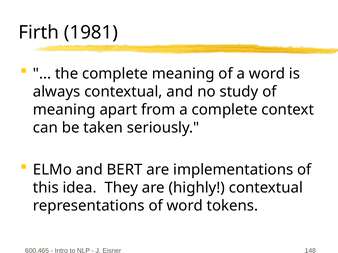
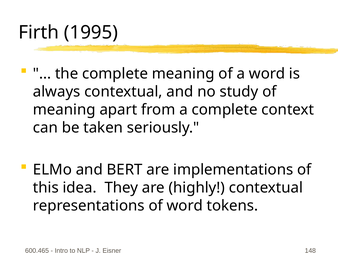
1981: 1981 -> 1995
